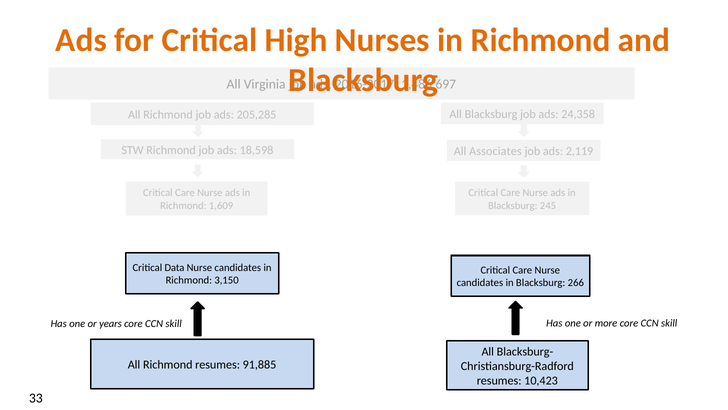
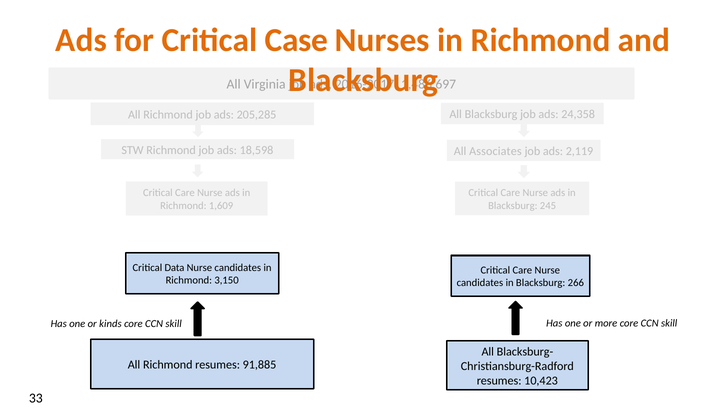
High: High -> Case
years: years -> kinds
